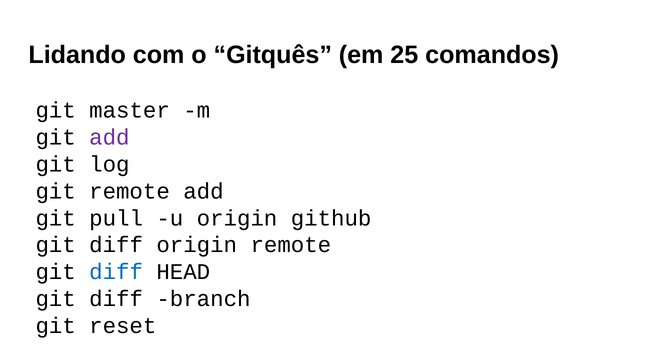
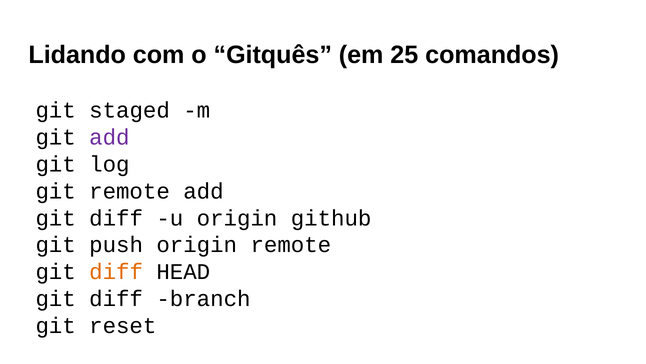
master: master -> staged
pull at (116, 218): pull -> diff
diff at (116, 245): diff -> push
diff at (116, 272) colour: blue -> orange
